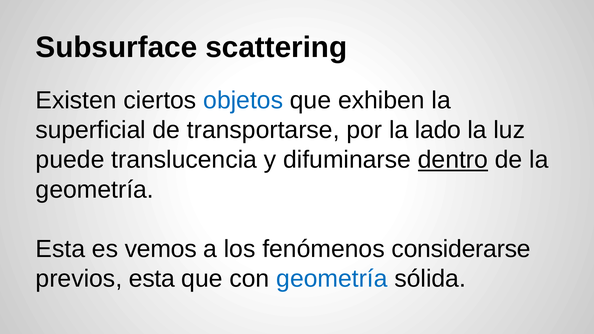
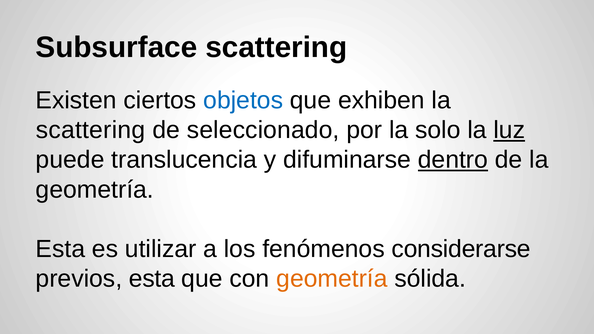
superficial at (91, 130): superficial -> scattering
transportarse: transportarse -> seleccionado
lado: lado -> solo
luz underline: none -> present
vemos: vemos -> utilizar
geometría at (332, 279) colour: blue -> orange
